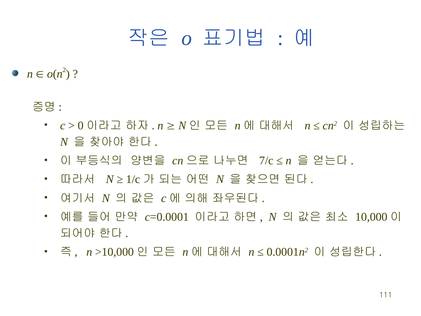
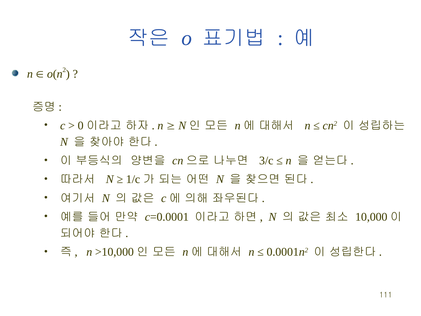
7/c: 7/c -> 3/c
